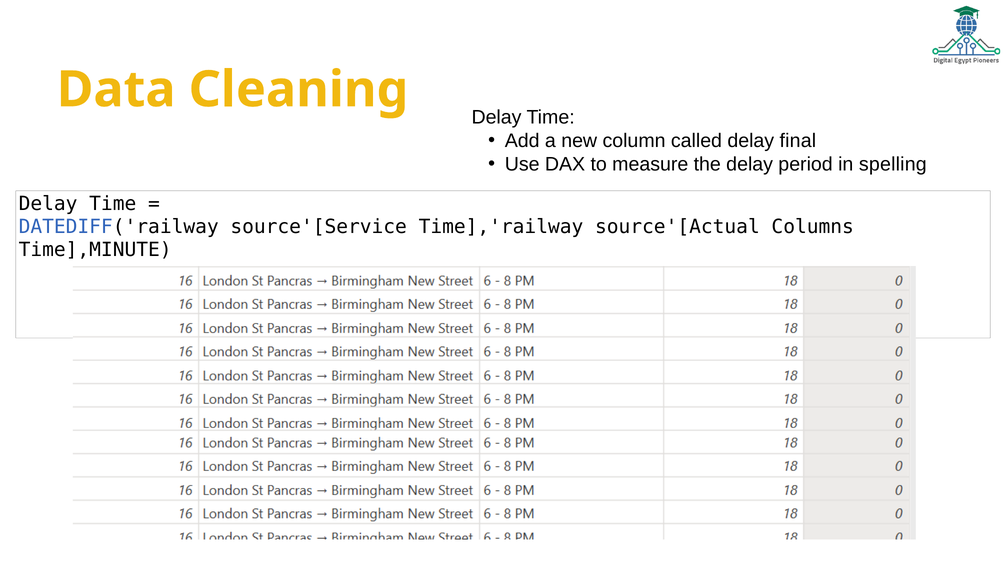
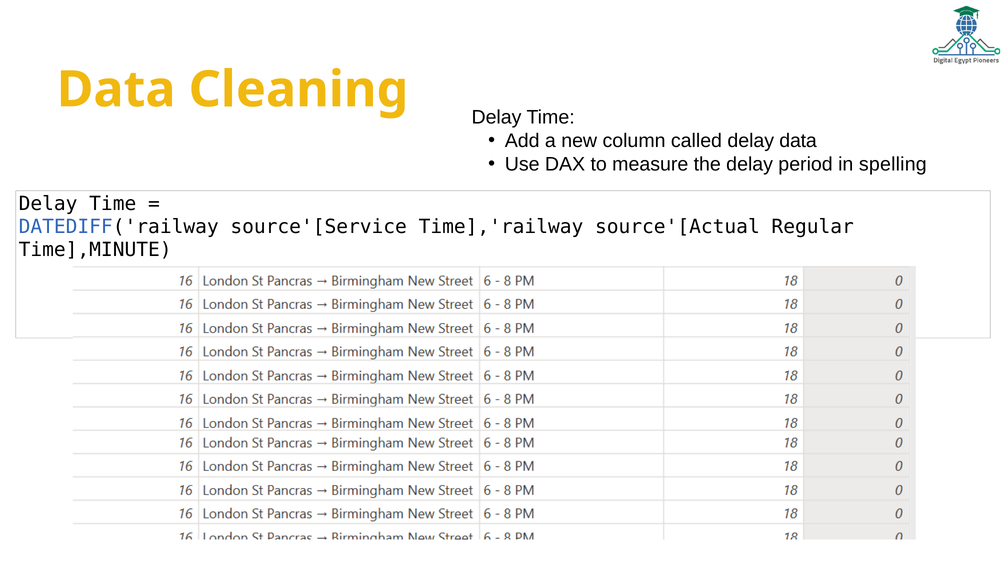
delay final: final -> data
Columns: Columns -> Regular
